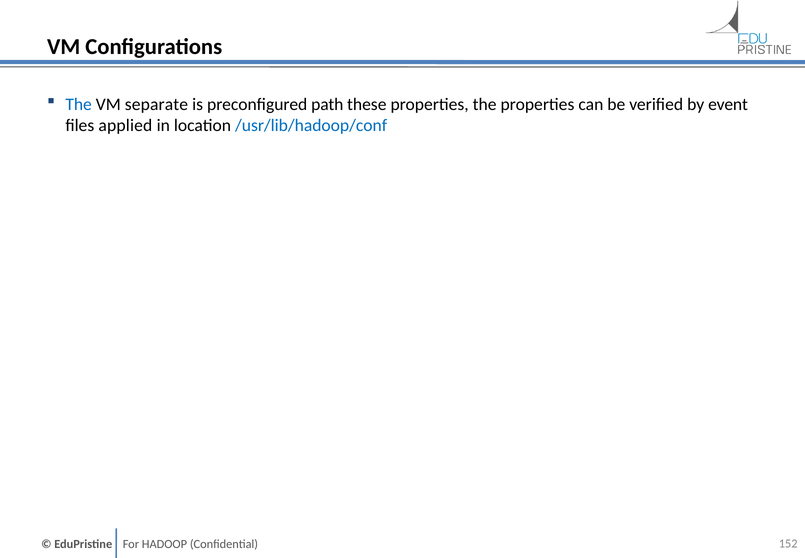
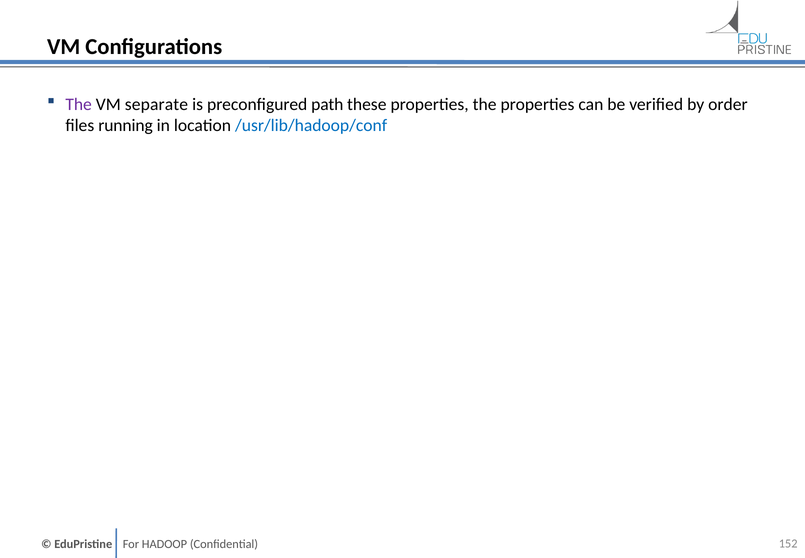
The at (79, 104) colour: blue -> purple
event: event -> order
applied: applied -> running
